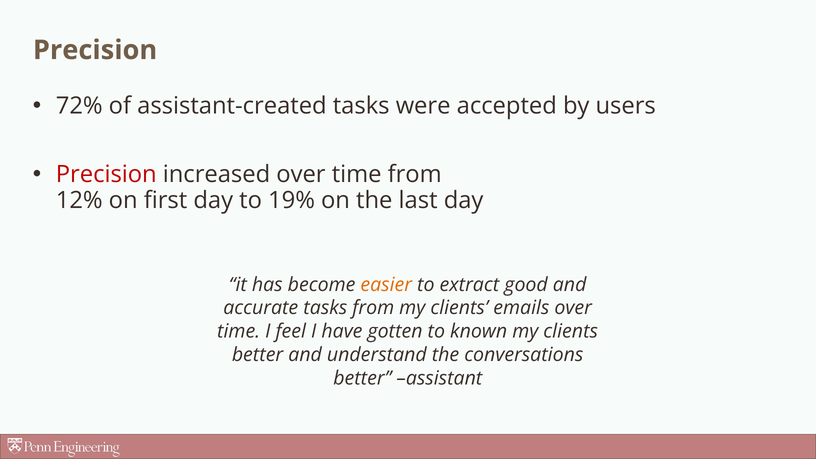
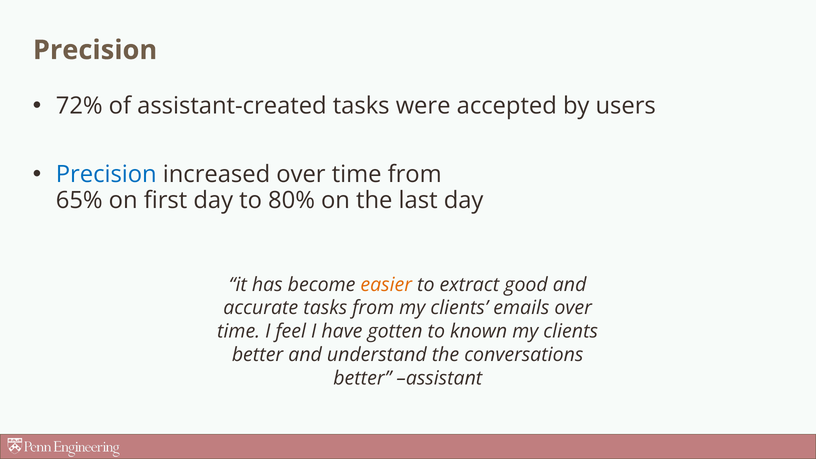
Precision at (106, 174) colour: red -> blue
12%: 12% -> 65%
19%: 19% -> 80%
